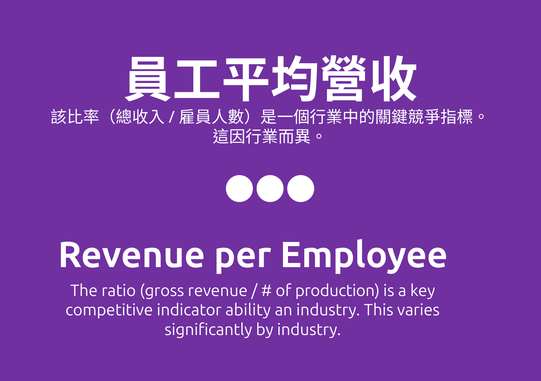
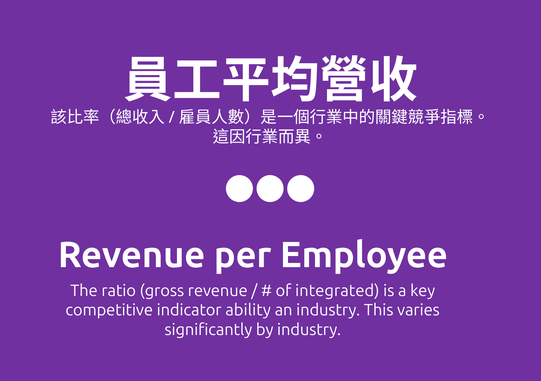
production: production -> integrated
